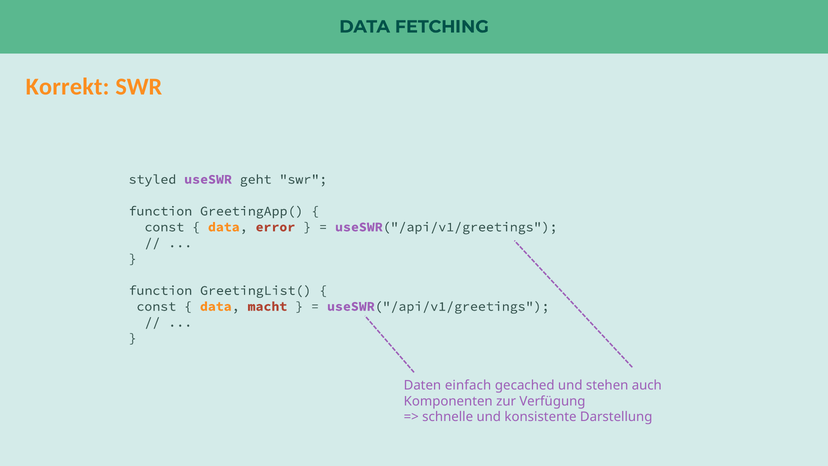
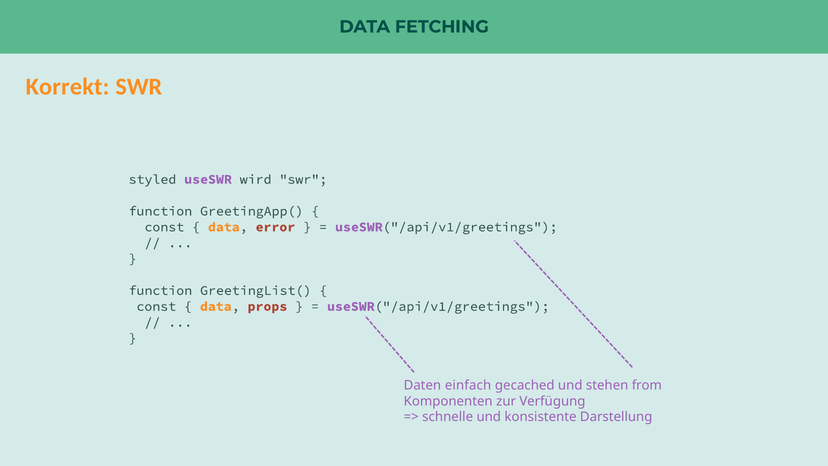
geht: geht -> wird
macht: macht -> props
auch: auch -> from
